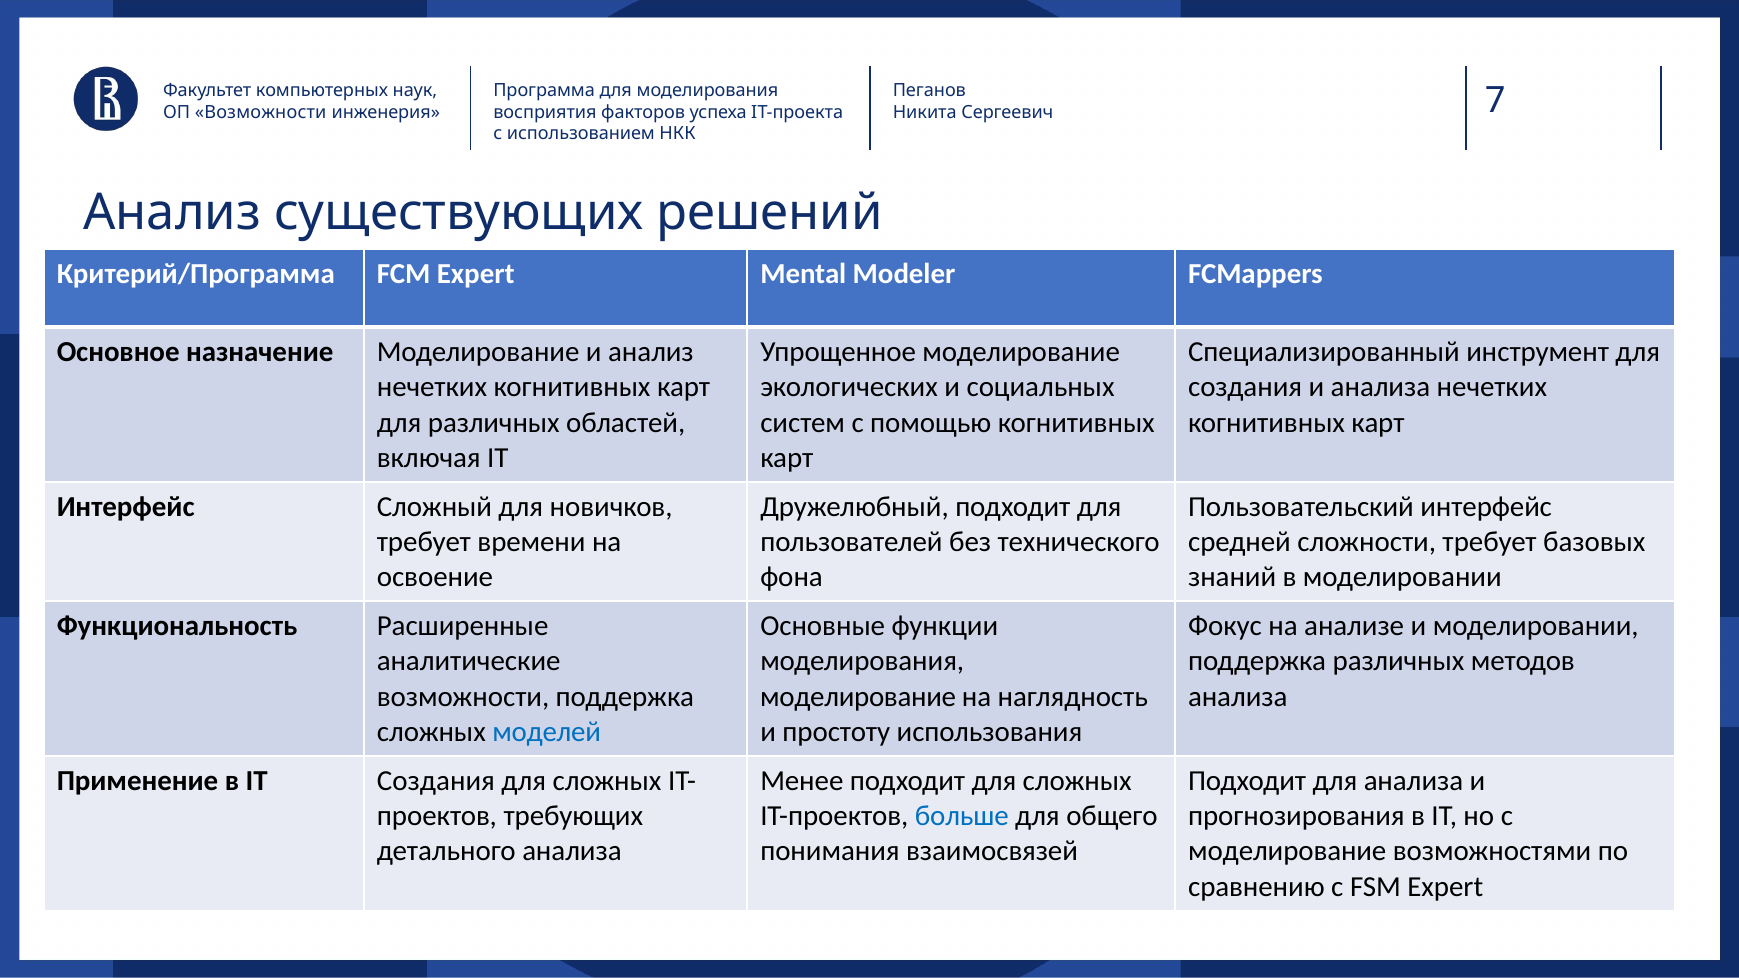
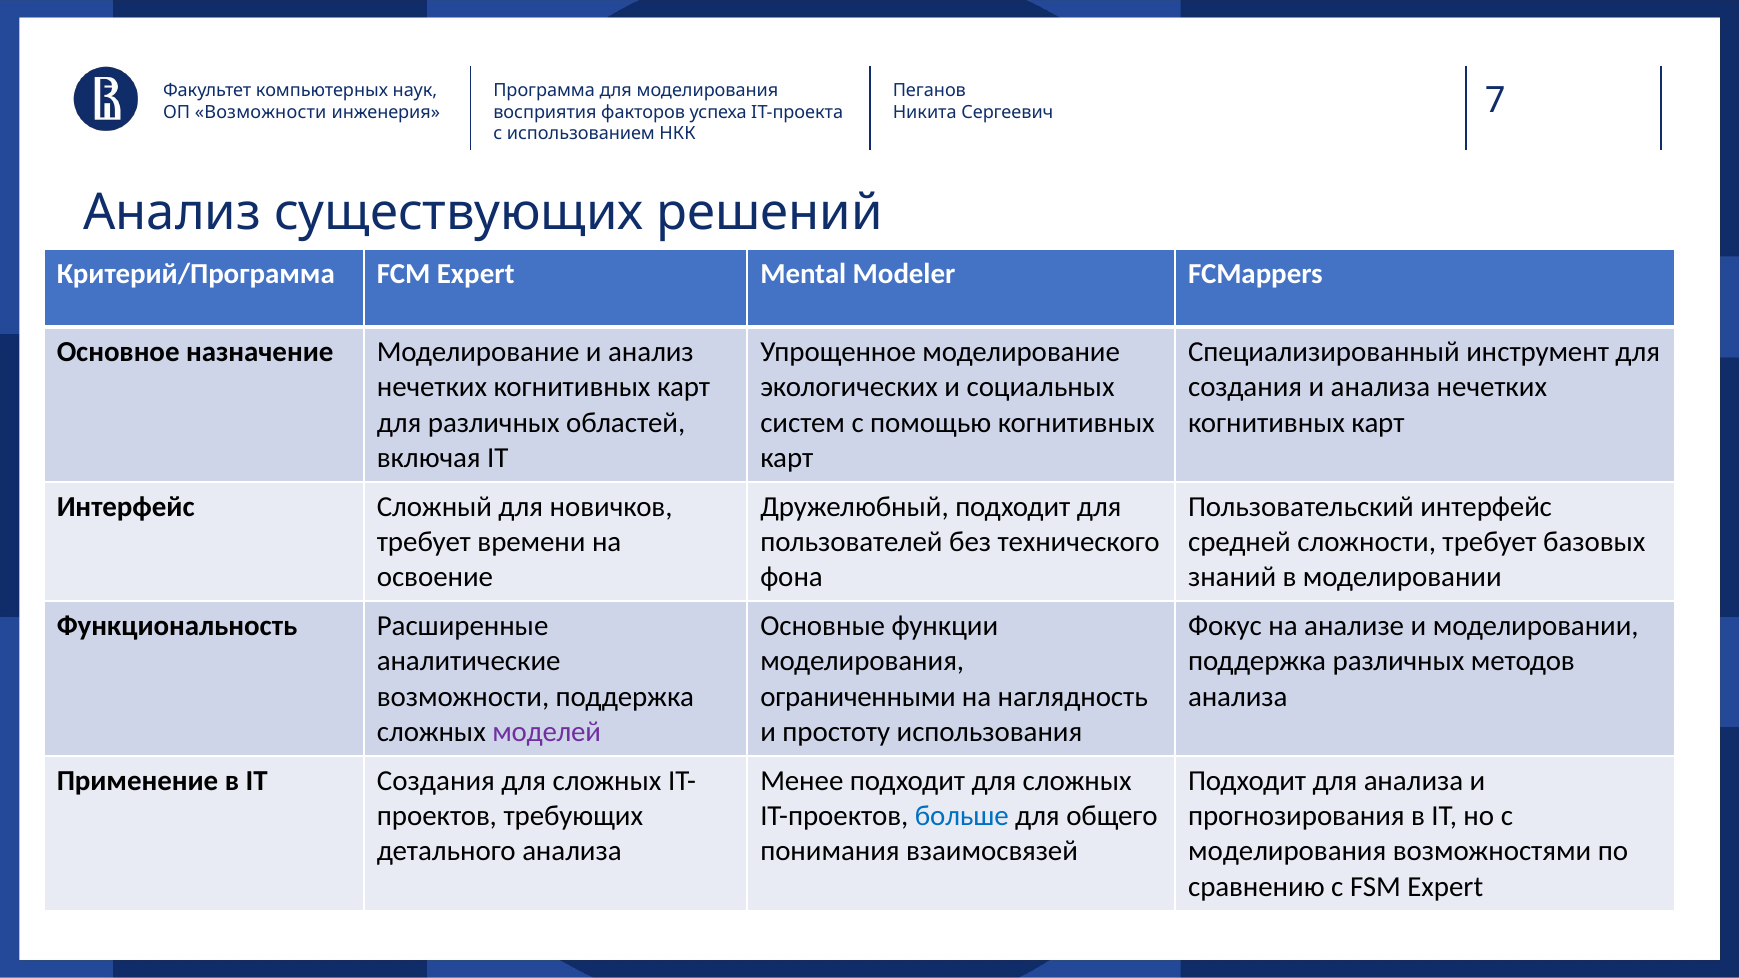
моделирование at (858, 697): моделирование -> ограниченными
моделей colour: blue -> purple
моделирование at (1287, 852): моделирование -> моделирования
